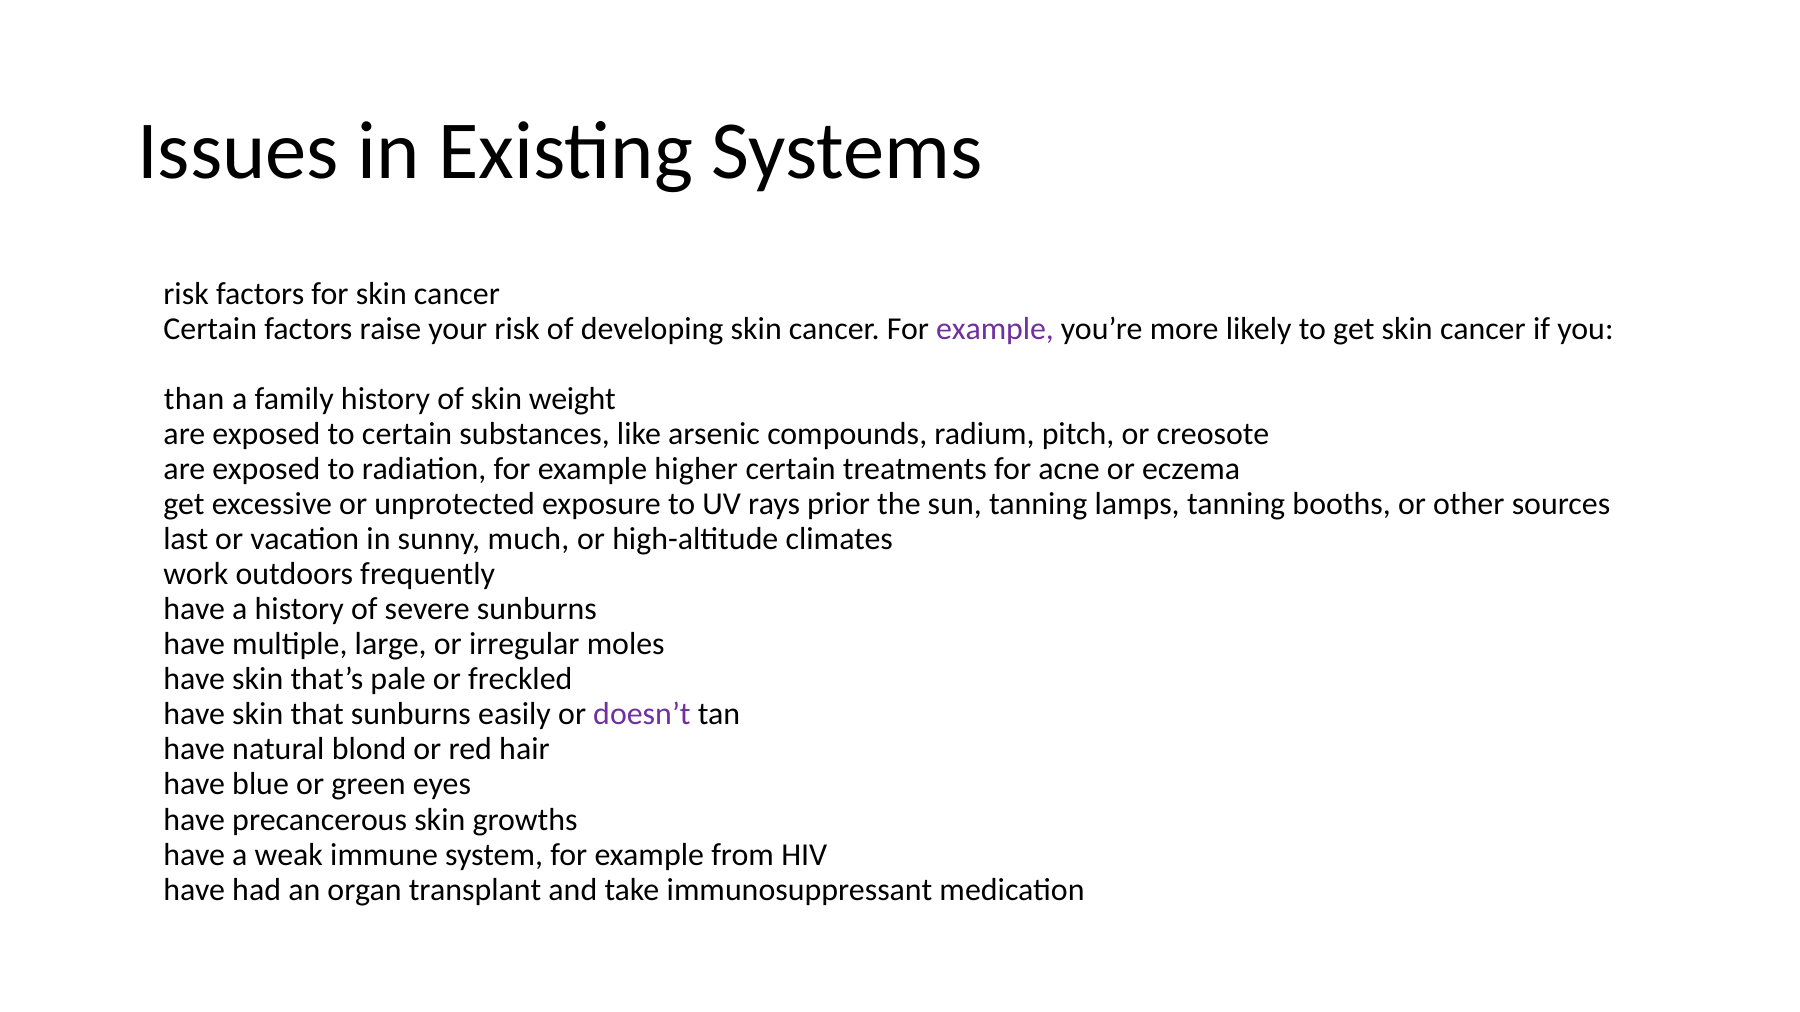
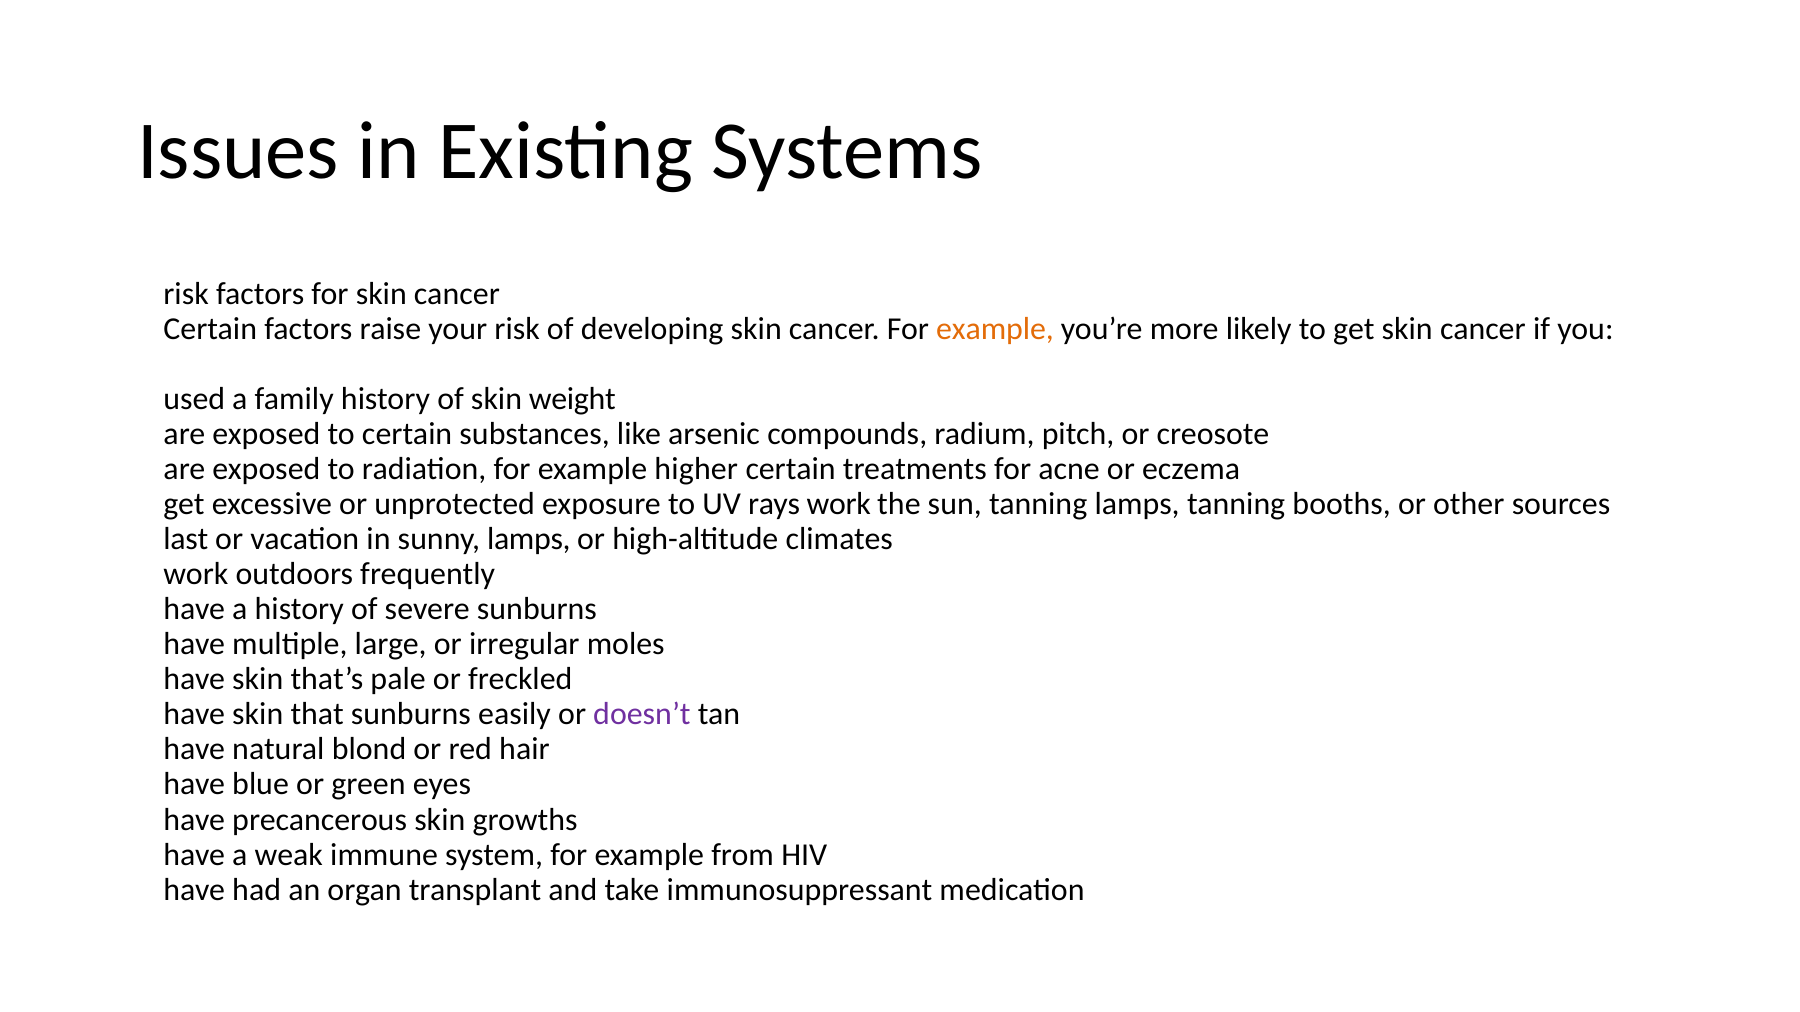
example at (995, 329) colour: purple -> orange
than: than -> used
rays prior: prior -> work
sunny much: much -> lamps
